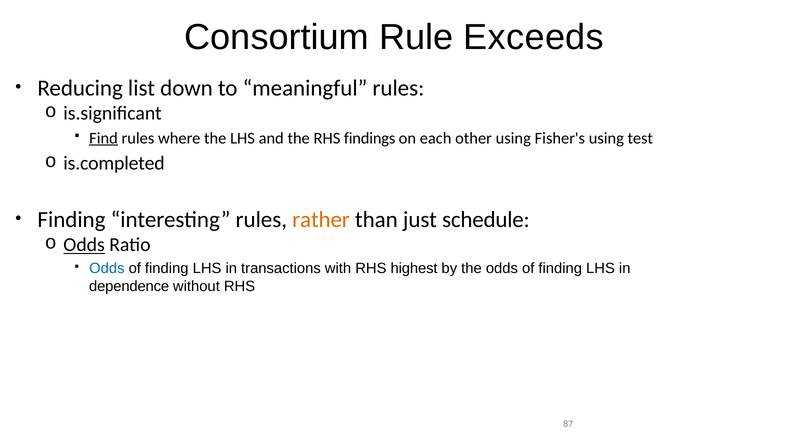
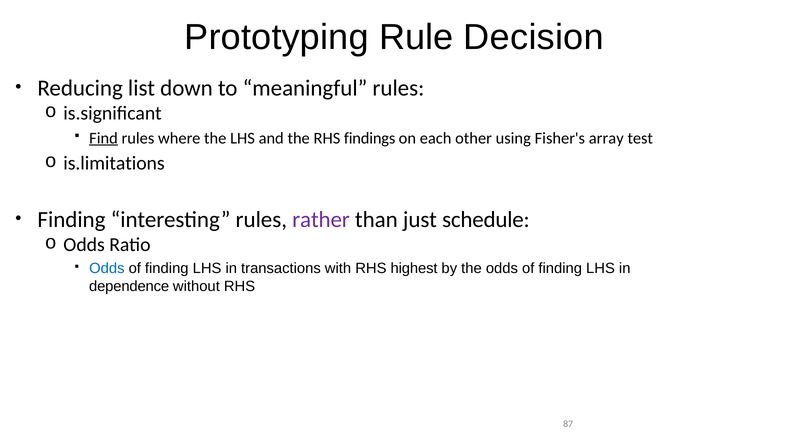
Consortium: Consortium -> Prototyping
Exceeds: Exceeds -> Decision
Fisher's using: using -> array
is.completed: is.completed -> is.limitations
rather colour: orange -> purple
Odds at (84, 245) underline: present -> none
